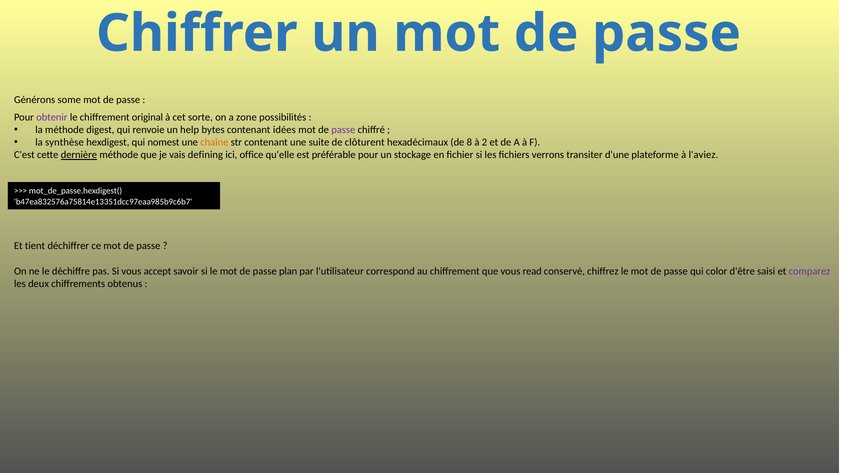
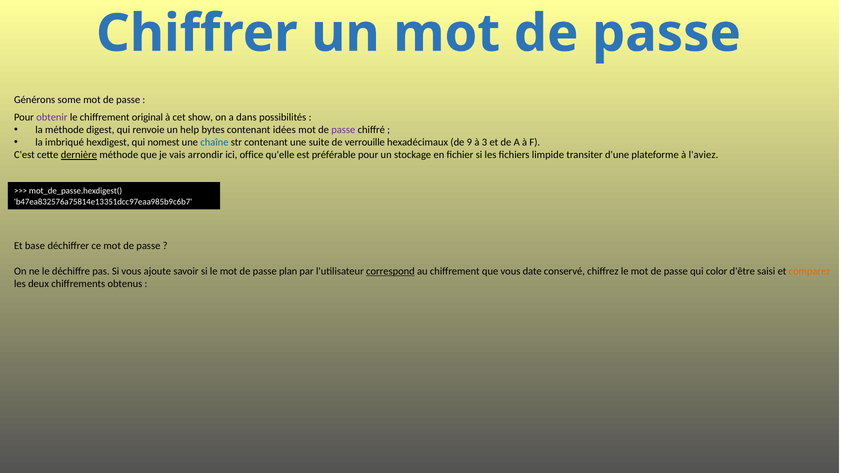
sorte: sorte -> show
zone: zone -> dans
synthèse: synthèse -> imbriqué
chaîne colour: orange -> blue
clôturent: clôturent -> verrouille
8: 8 -> 9
2: 2 -> 3
defining: defining -> arrondir
verrons: verrons -> limpide
tient: tient -> base
accept: accept -> ajoute
correspond underline: none -> present
read: read -> date
comparez colour: purple -> orange
